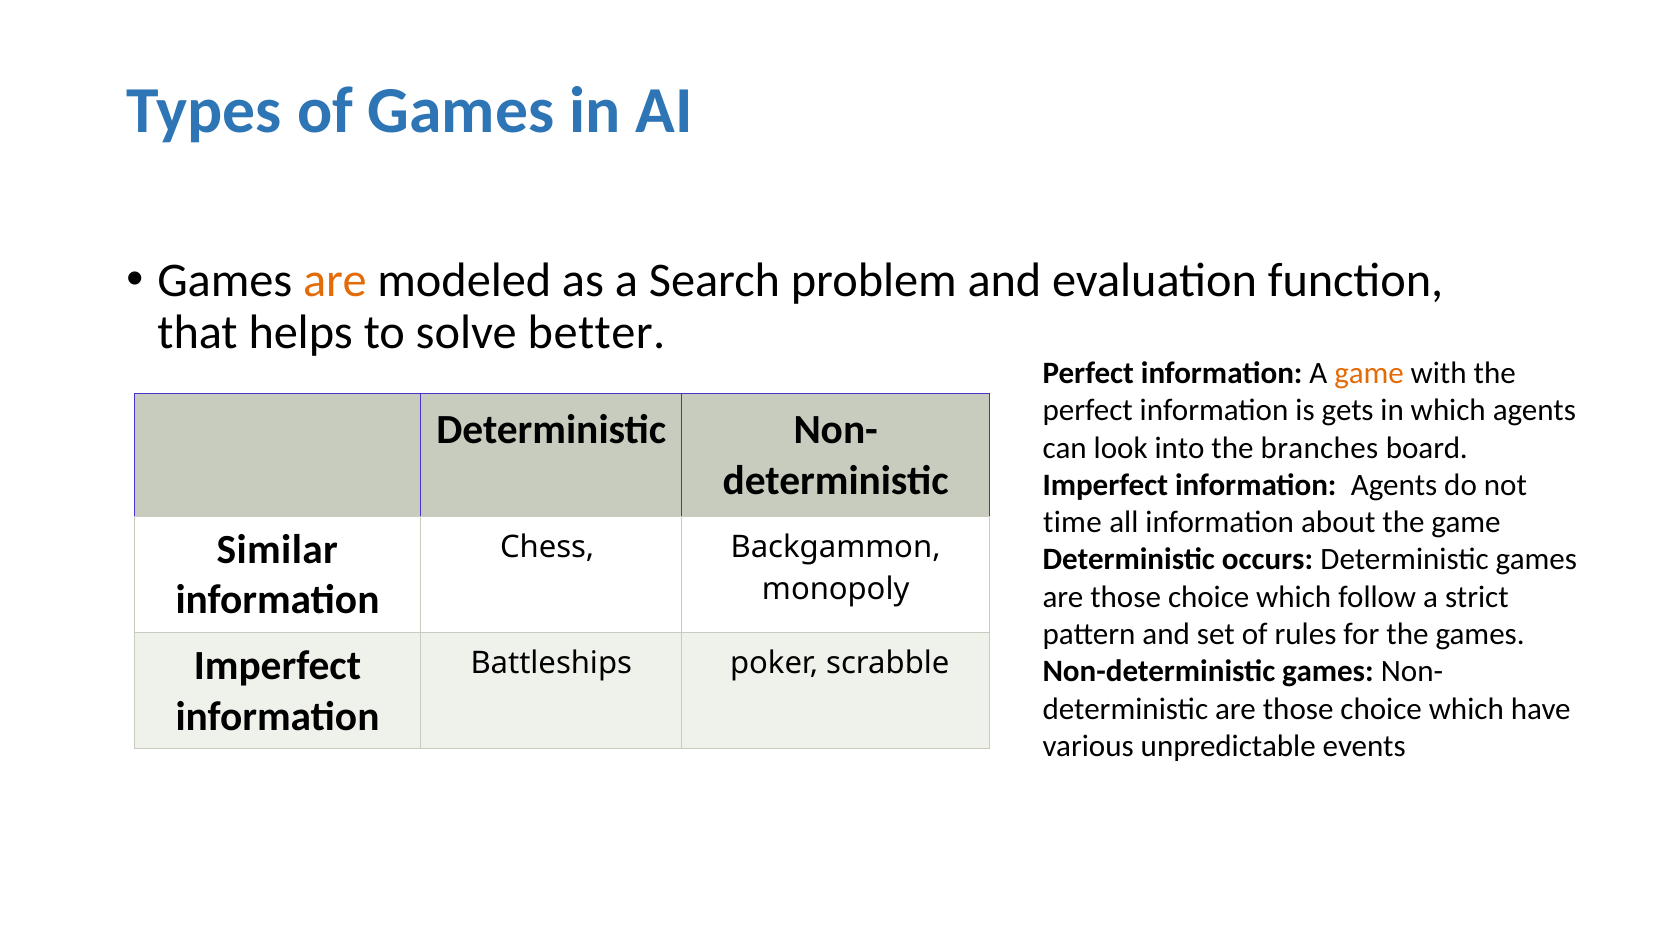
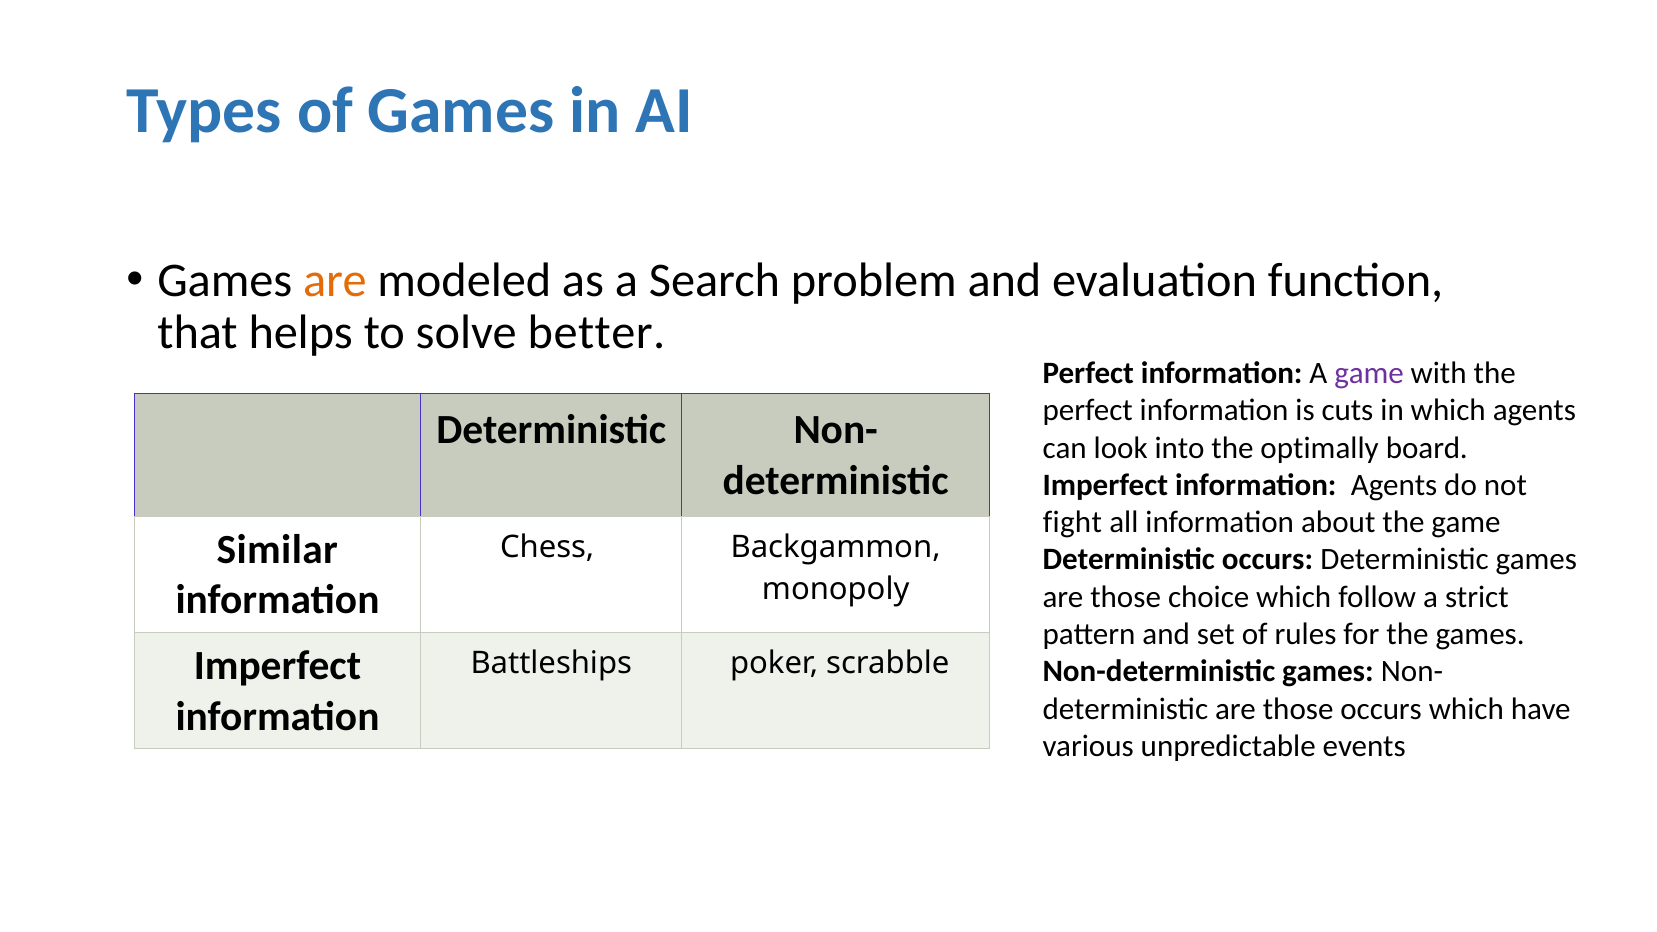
game at (1369, 373) colour: orange -> purple
gets: gets -> cuts
branches: branches -> optimally
time: time -> fight
deterministic are those choice: choice -> occurs
